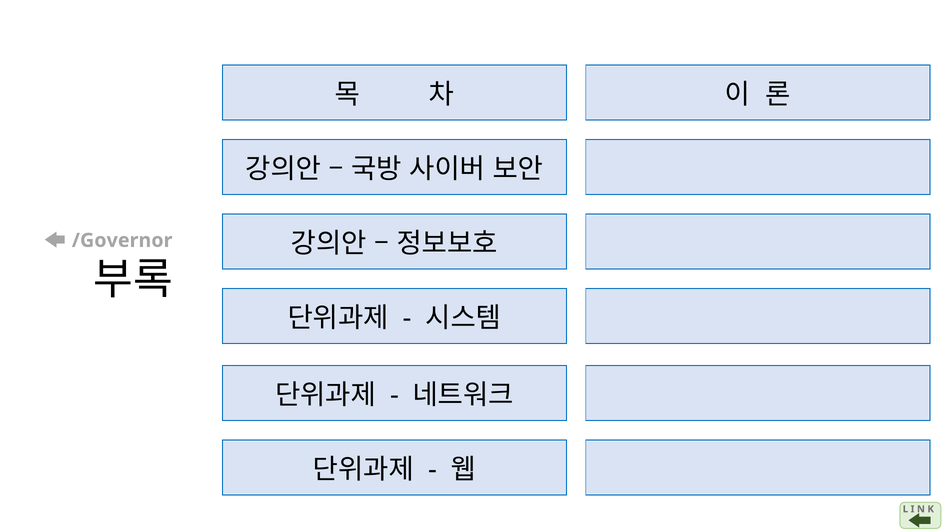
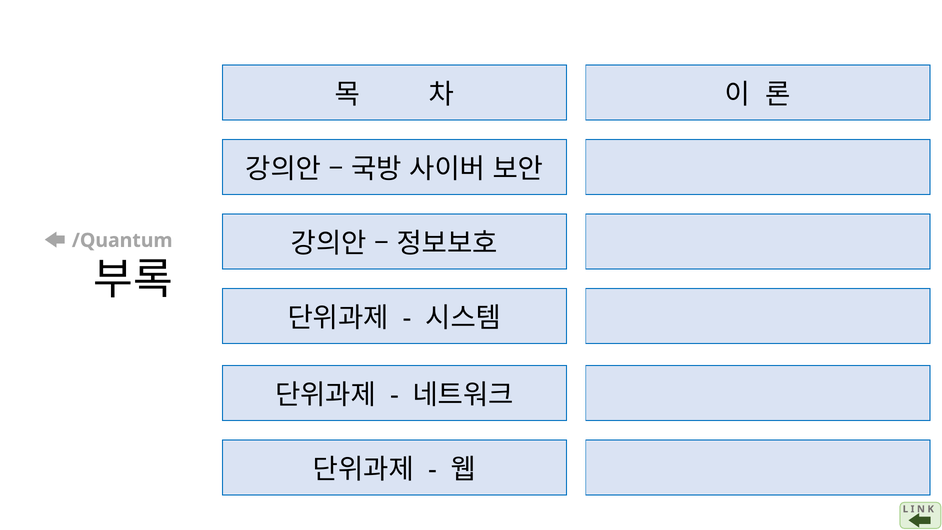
/Governor: /Governor -> /Quantum
